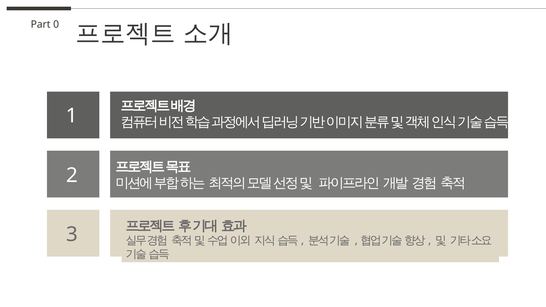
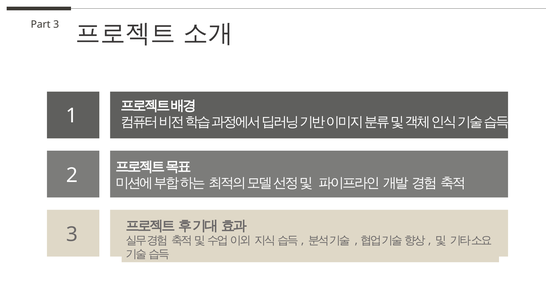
Part 0: 0 -> 3
